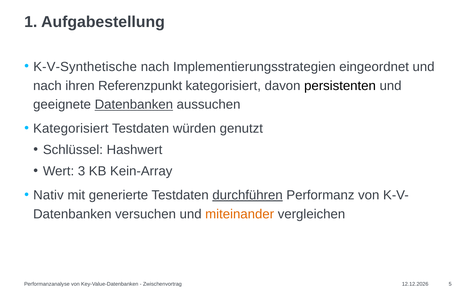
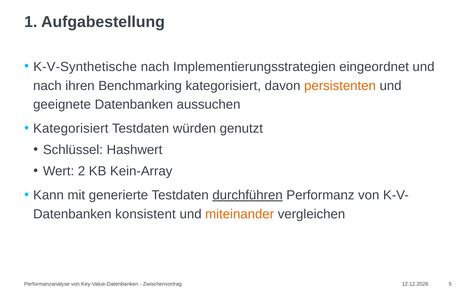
Referenzpunkt: Referenzpunkt -> Benchmarking
persistenten colour: black -> orange
Datenbanken at (134, 105) underline: present -> none
3: 3 -> 2
Nativ: Nativ -> Kann
versuchen: versuchen -> konsistent
